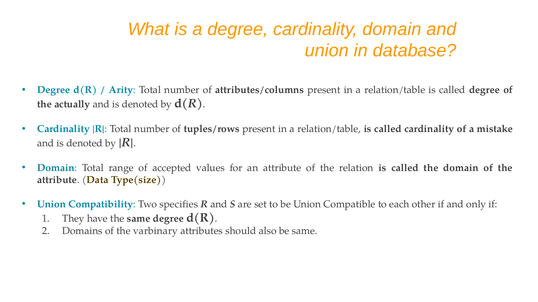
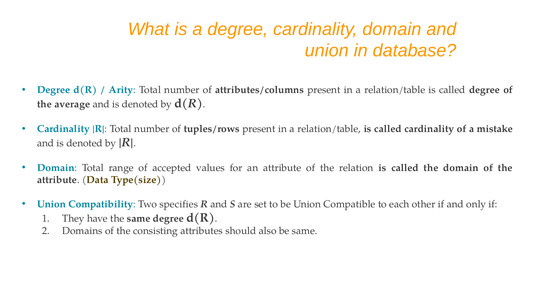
actually: actually -> average
varbinary: varbinary -> consisting
